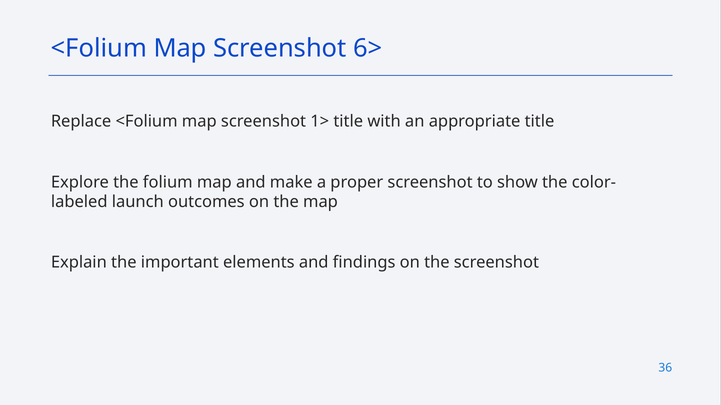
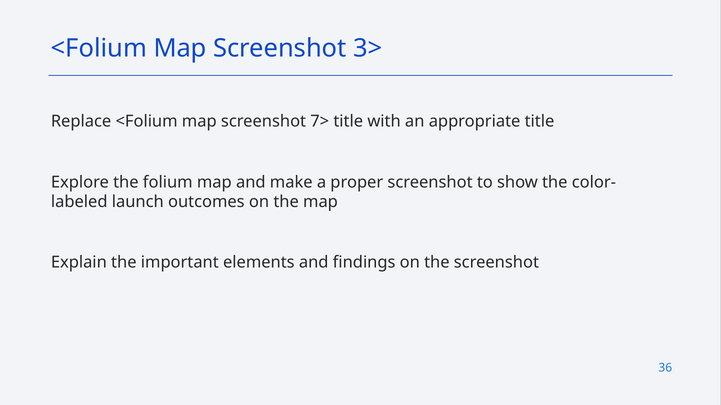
6>: 6> -> 3>
1>: 1> -> 7>
